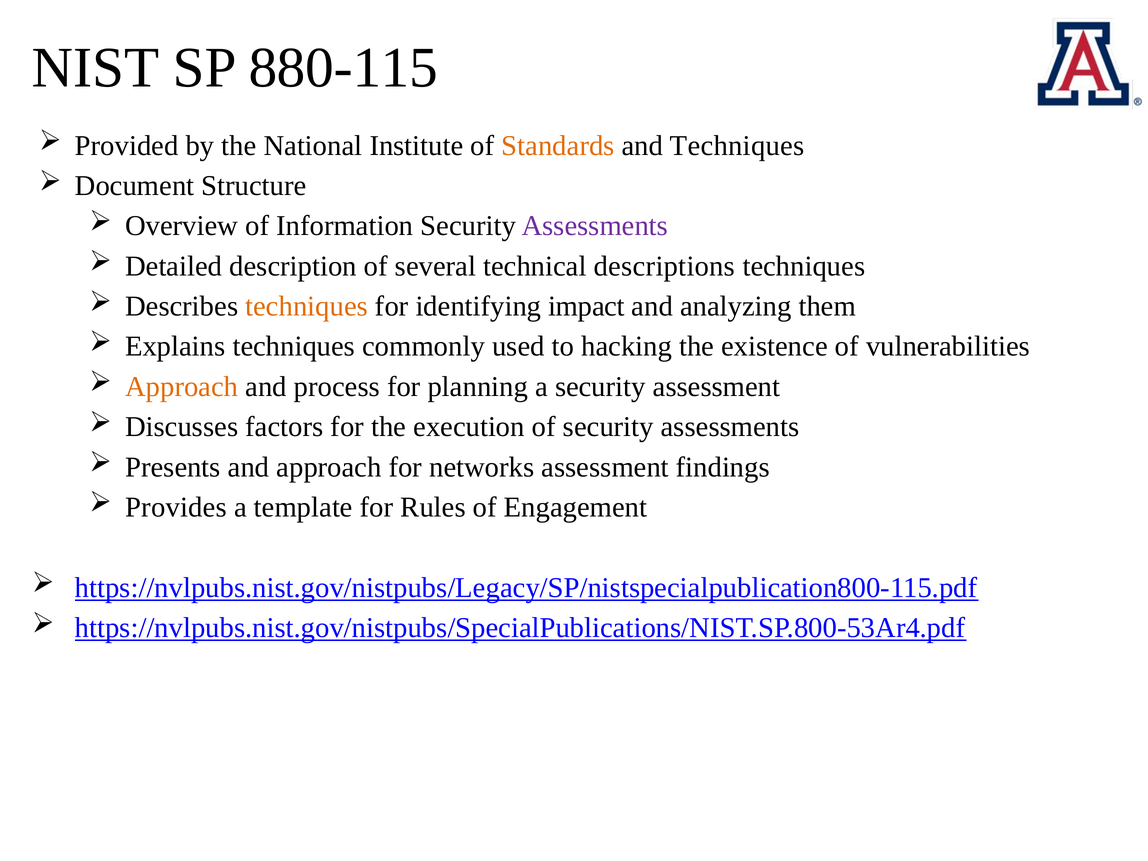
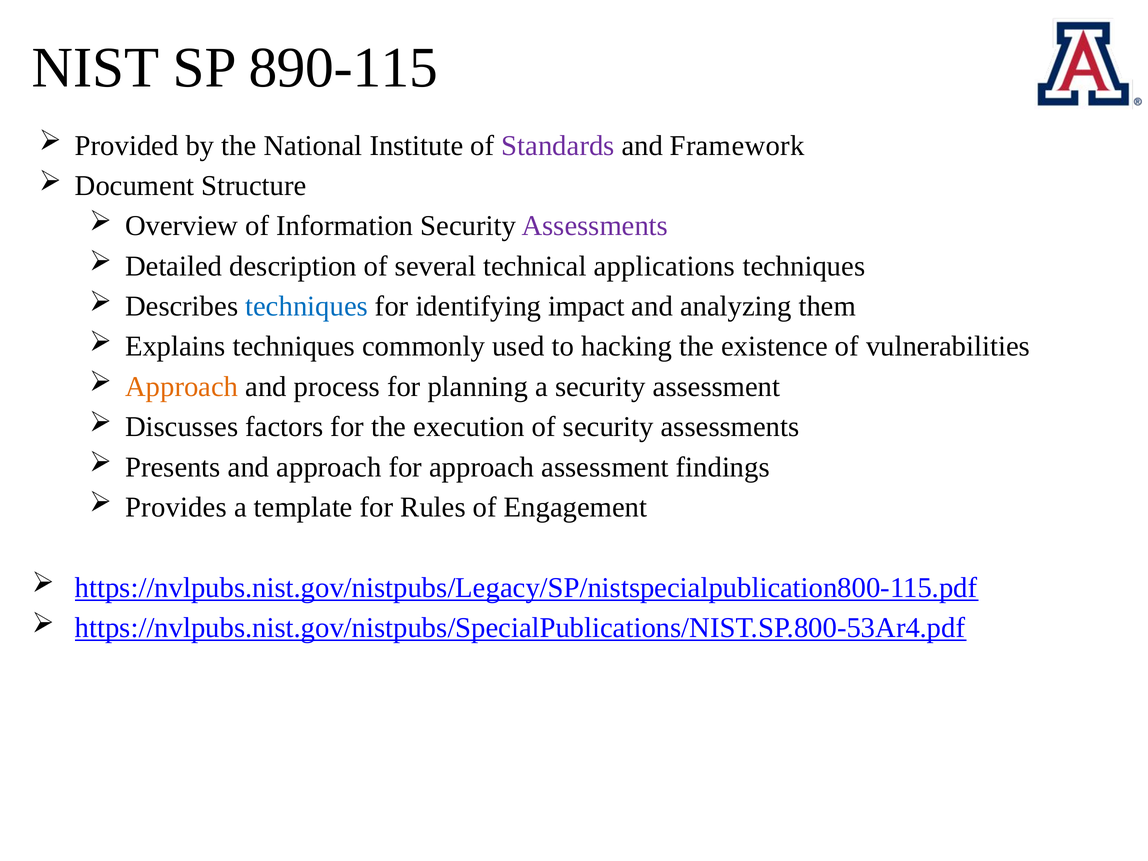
880-115: 880-115 -> 890-115
Standards colour: orange -> purple
and Techniques: Techniques -> Framework
descriptions: descriptions -> applications
techniques at (307, 306) colour: orange -> blue
for networks: networks -> approach
